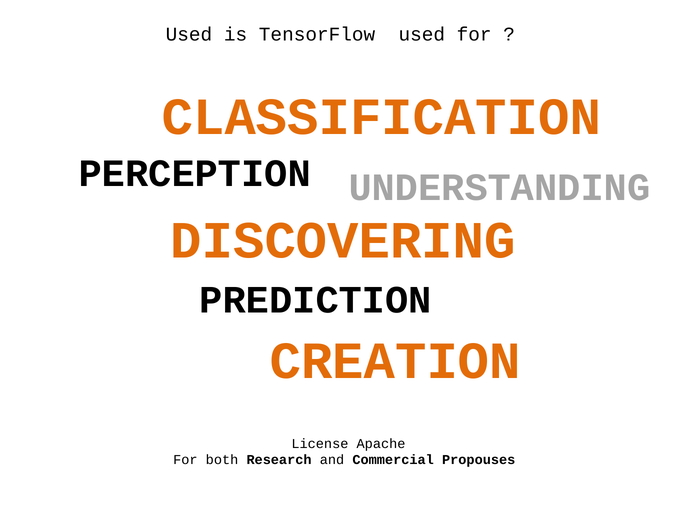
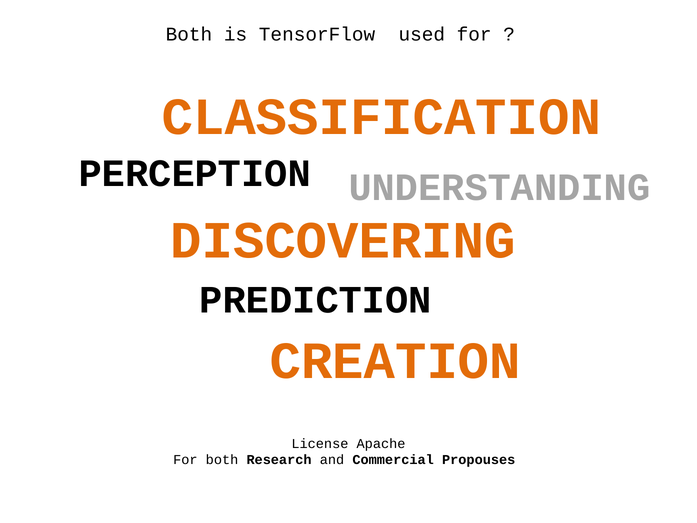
Used at (189, 34): Used -> Both
